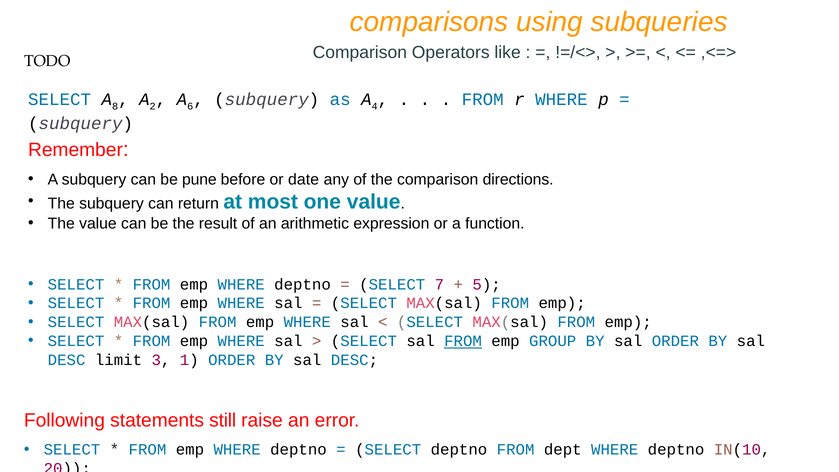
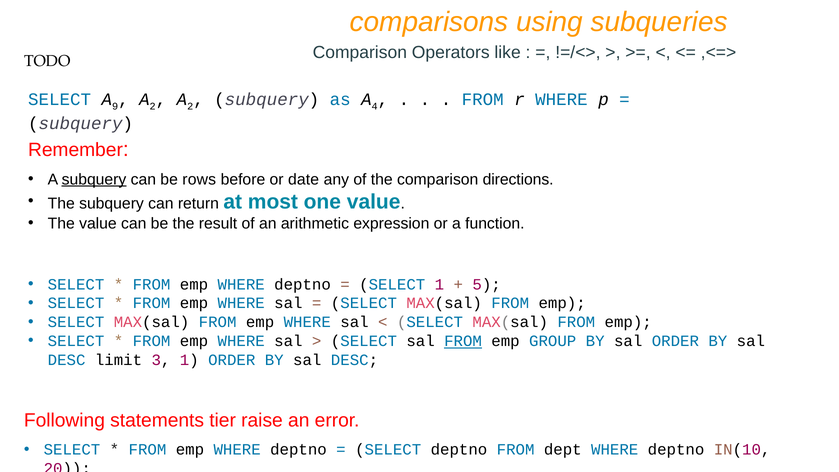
8: 8 -> 9
6 at (190, 106): 6 -> 2
subquery at (94, 179) underline: none -> present
pune: pune -> rows
SELECT 7: 7 -> 1
still: still -> tier
